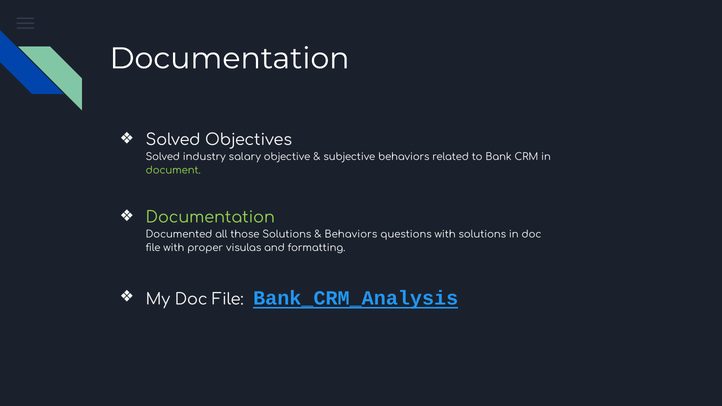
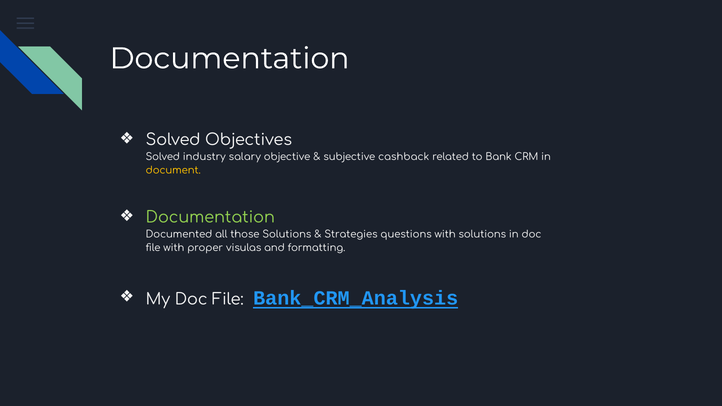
subjective behaviors: behaviors -> cashback
document colour: light green -> yellow
Behaviors at (351, 234): Behaviors -> Strategies
